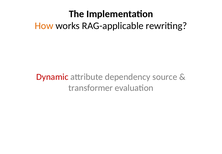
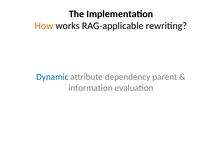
Dynamic colour: red -> blue
source: source -> parent
transformer: transformer -> information
